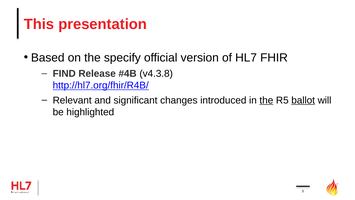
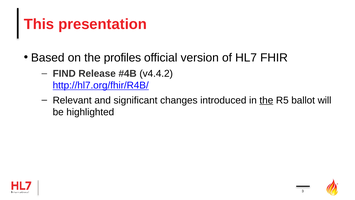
specify: specify -> profiles
v4.3.8: v4.3.8 -> v4.4.2
ballot underline: present -> none
